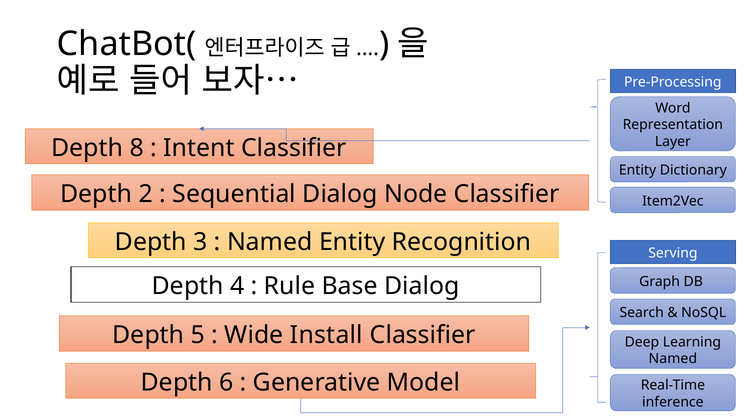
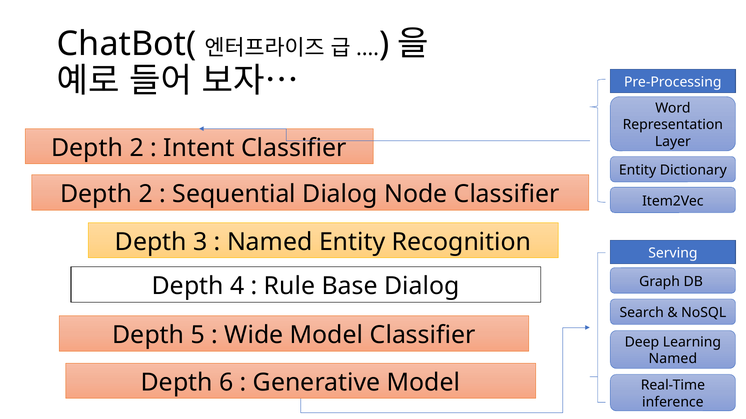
8 at (137, 148): 8 -> 2
Wide Install: Install -> Model
